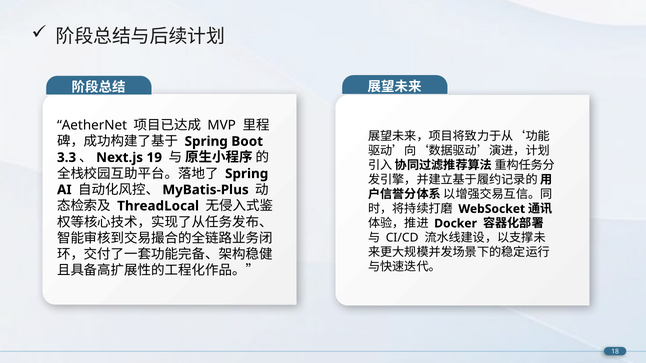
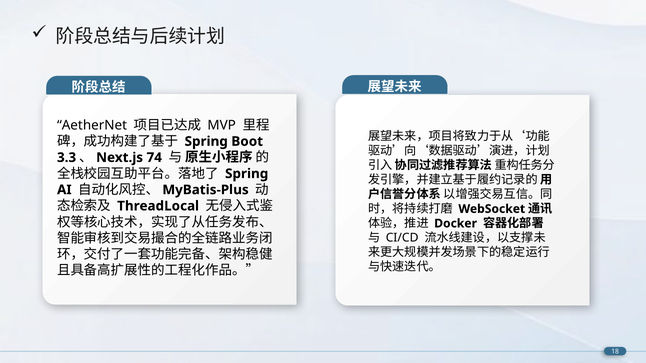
19: 19 -> 74
